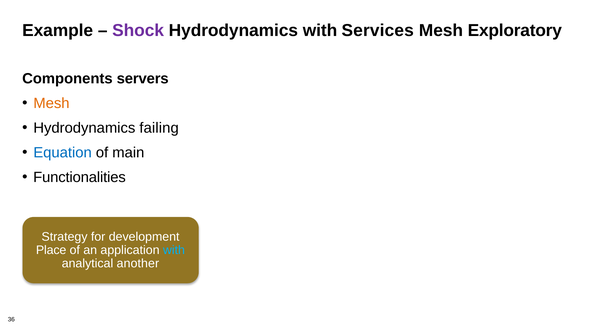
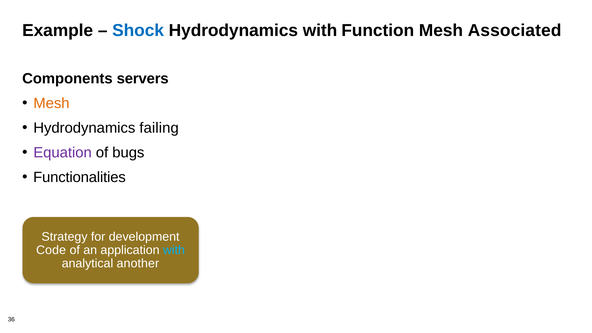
Shock colour: purple -> blue
Services: Services -> Function
Exploratory: Exploratory -> Associated
Equation colour: blue -> purple
main: main -> bugs
Place: Place -> Code
